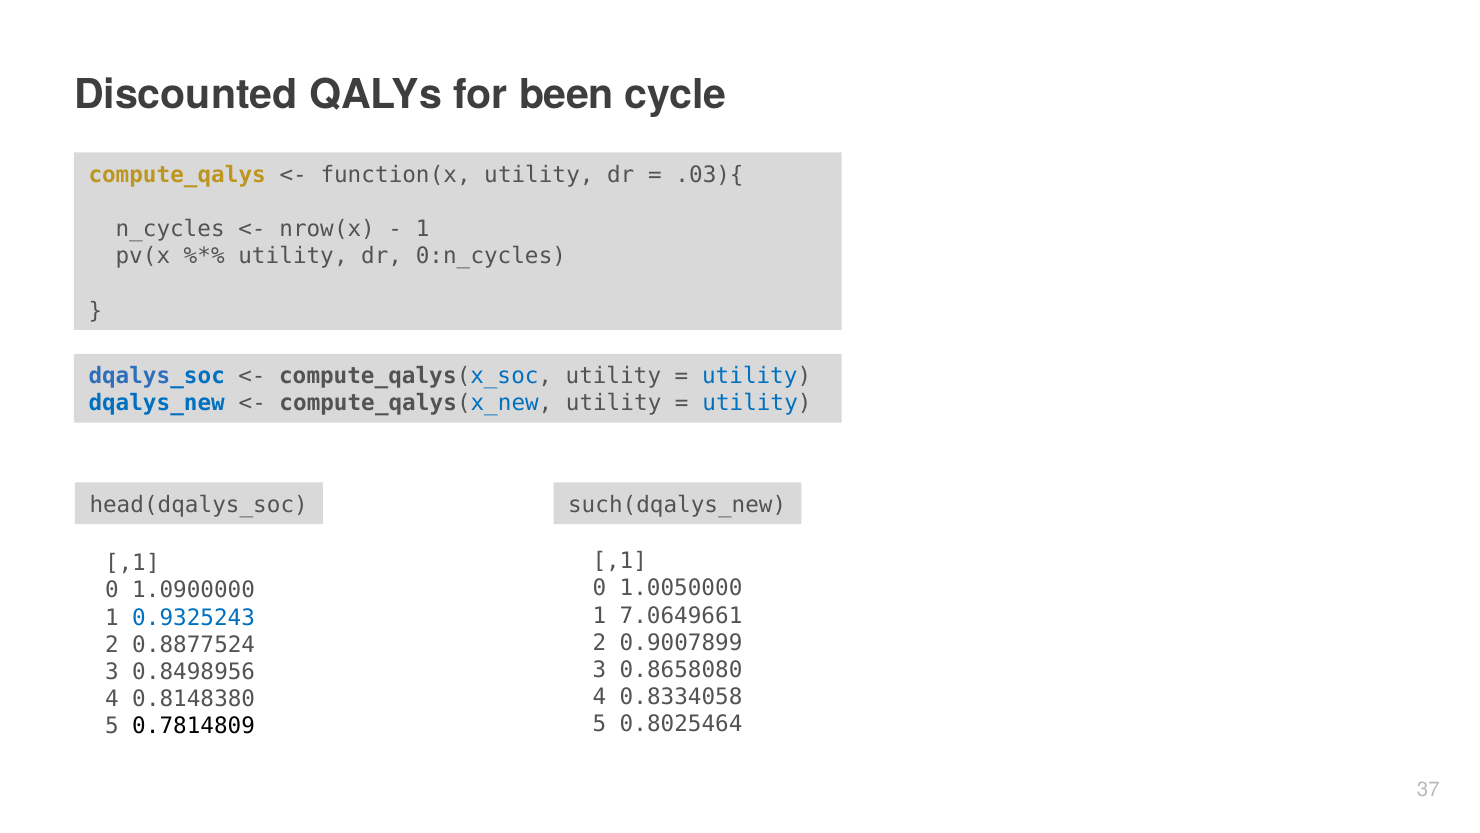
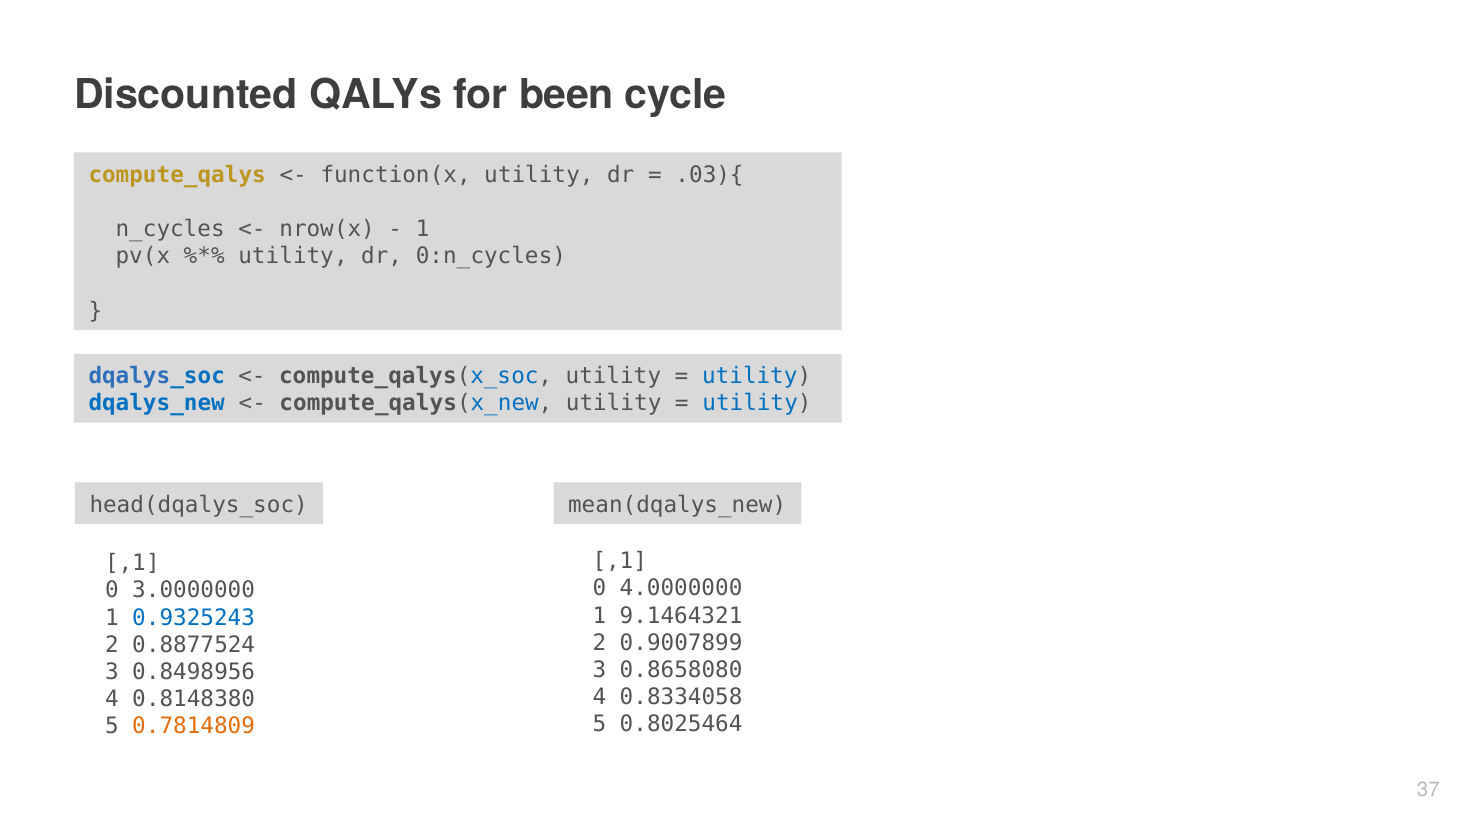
such(dqalys_new: such(dqalys_new -> mean(dqalys_new
1.0050000: 1.0050000 -> 4.0000000
1.0900000: 1.0900000 -> 3.0000000
7.0649661: 7.0649661 -> 9.1464321
0.7814809 colour: black -> orange
